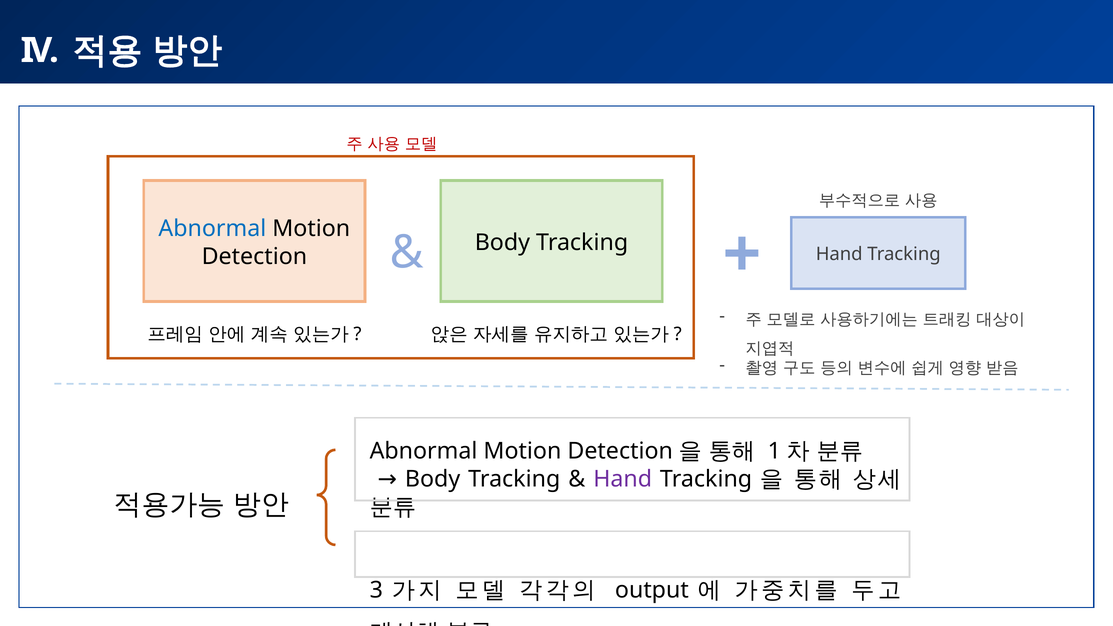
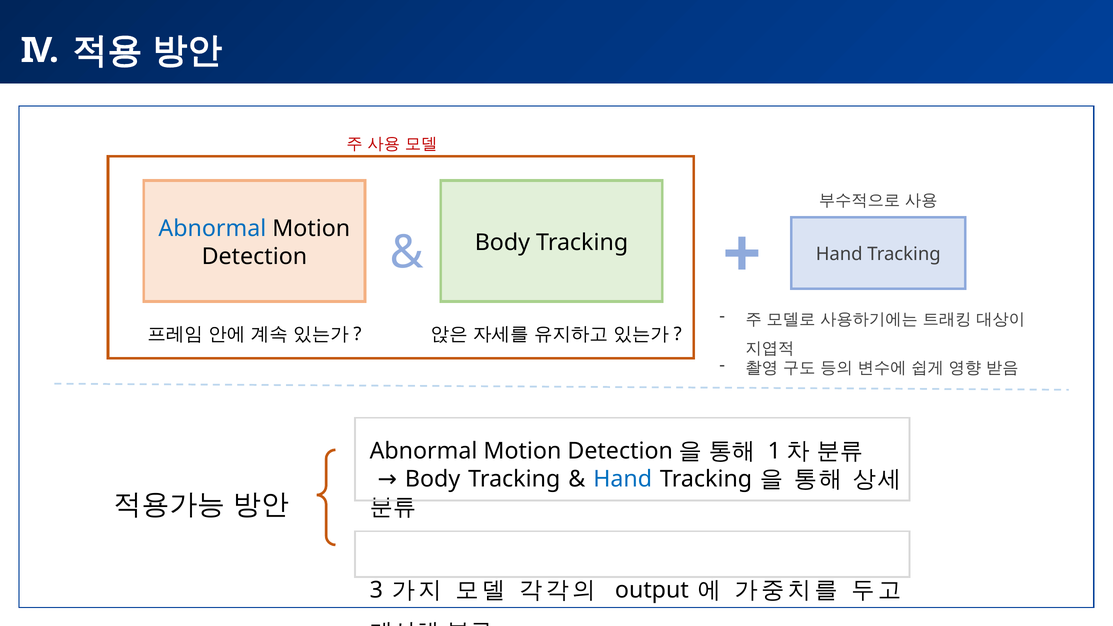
Hand at (623, 479) colour: purple -> blue
